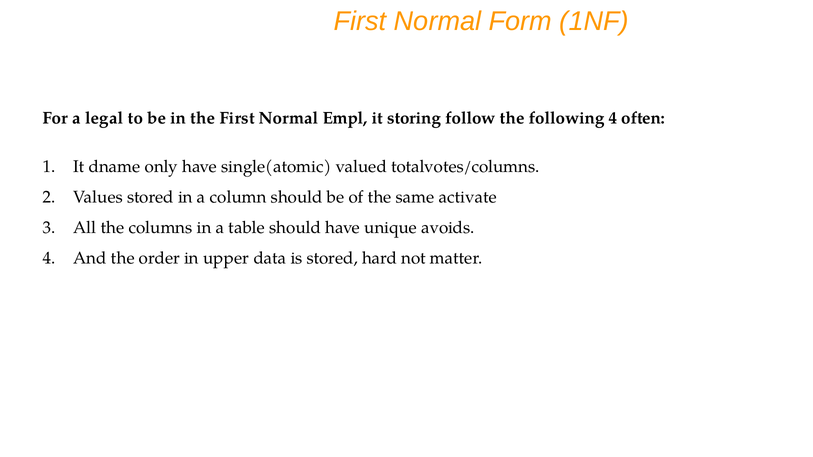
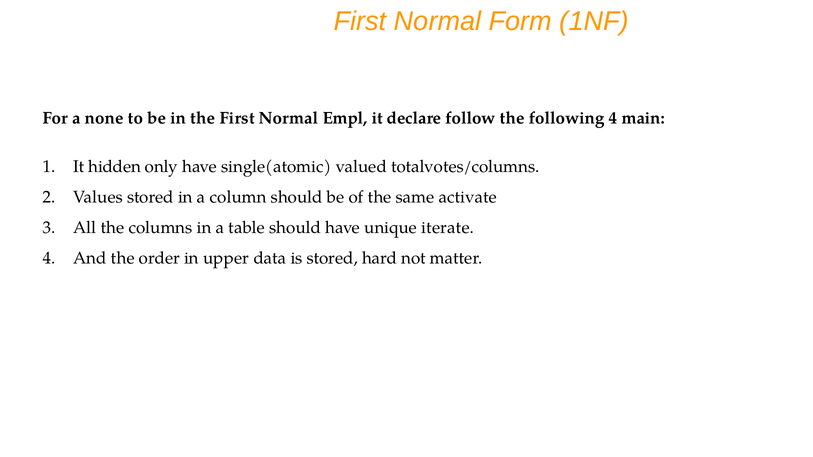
legal: legal -> none
storing: storing -> declare
often: often -> main
dname: dname -> hidden
avoids: avoids -> iterate
